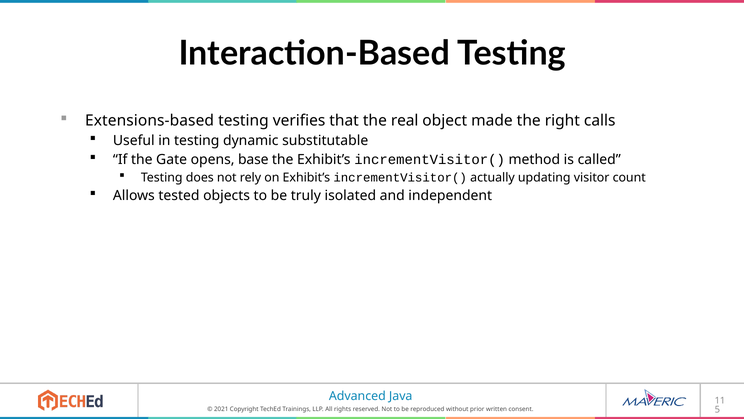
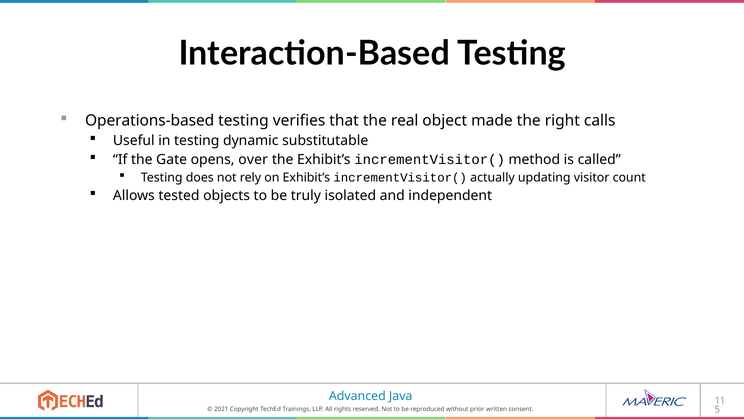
Extensions-based: Extensions-based -> Operations-based
base: base -> over
